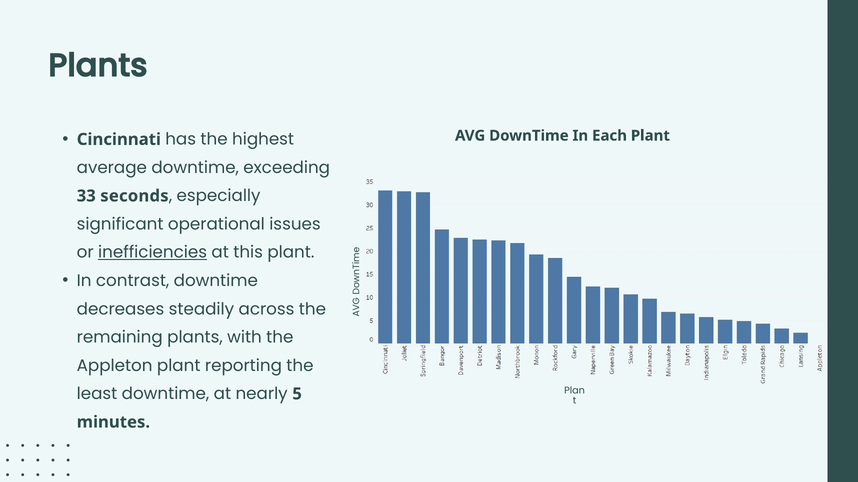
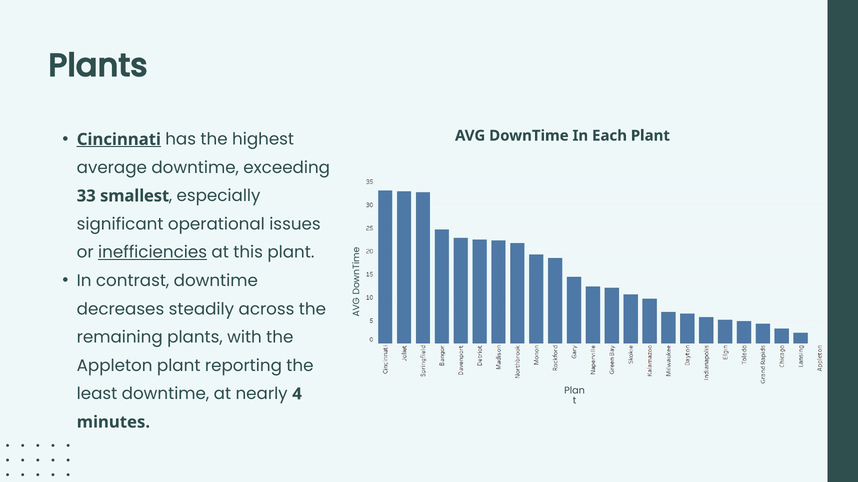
Cincinnati underline: none -> present
seconds: seconds -> smallest
5: 5 -> 4
